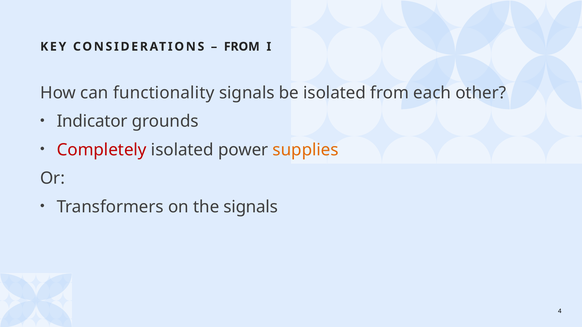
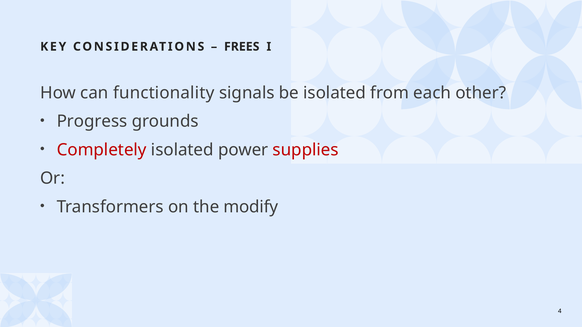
FROM at (242, 47): FROM -> FREES
Indicator: Indicator -> Progress
supplies colour: orange -> red
the signals: signals -> modify
